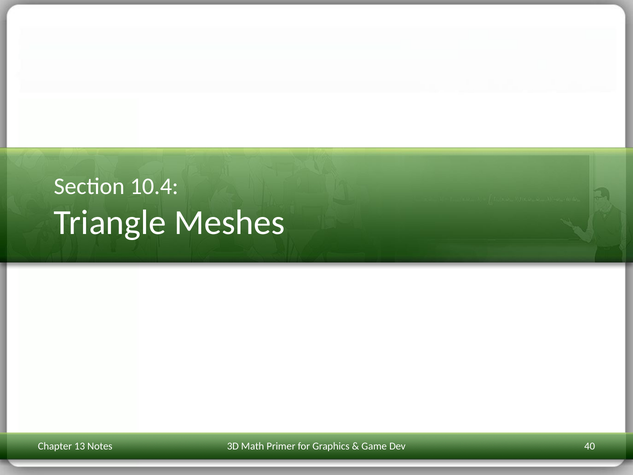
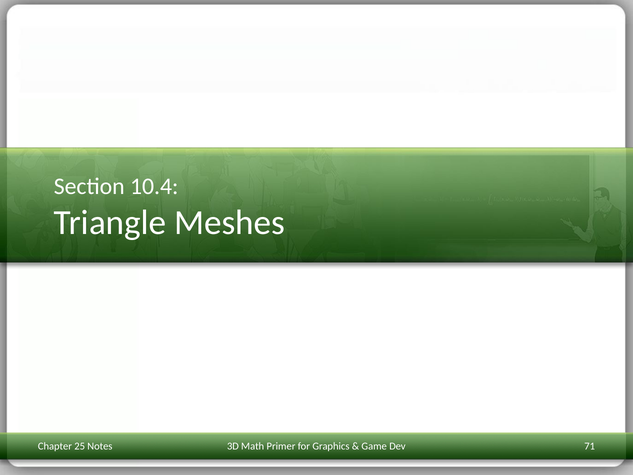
13: 13 -> 25
40: 40 -> 71
